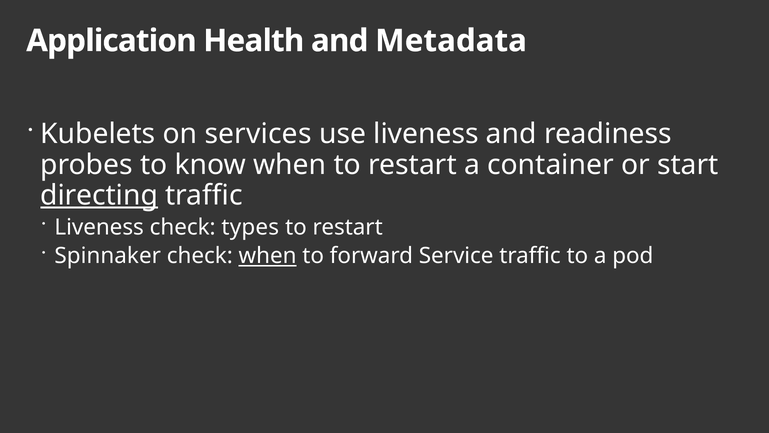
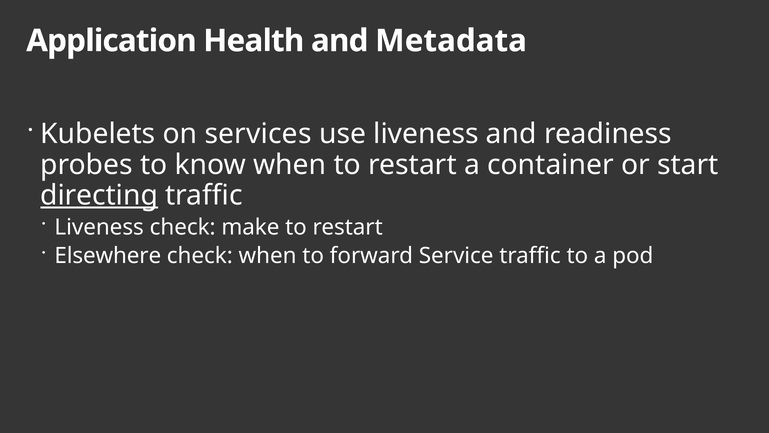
types: types -> make
Spinnaker: Spinnaker -> Elsewhere
when at (268, 256) underline: present -> none
